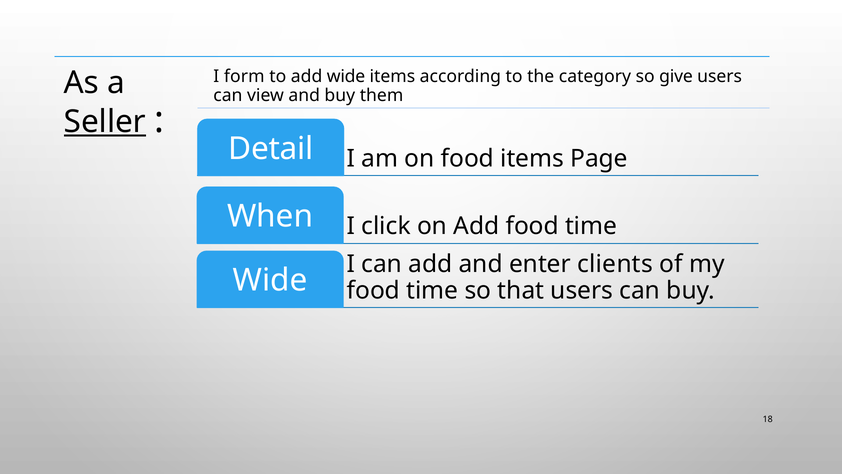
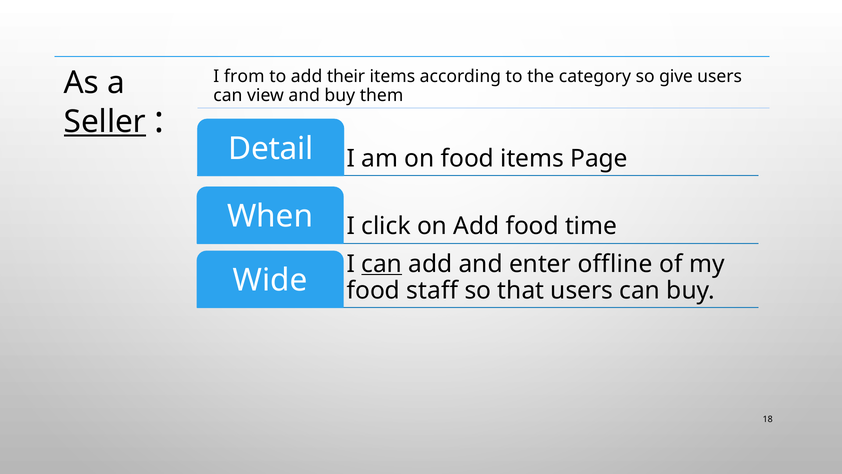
form: form -> from
add wide: wide -> their
can at (382, 264) underline: none -> present
clients: clients -> offline
time at (432, 290): time -> staff
